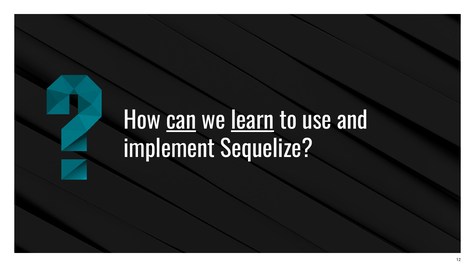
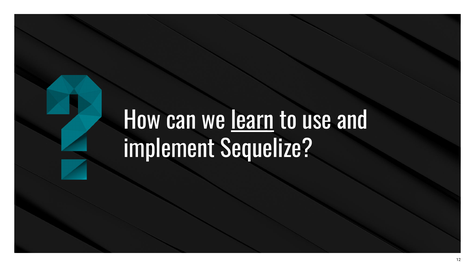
can underline: present -> none
